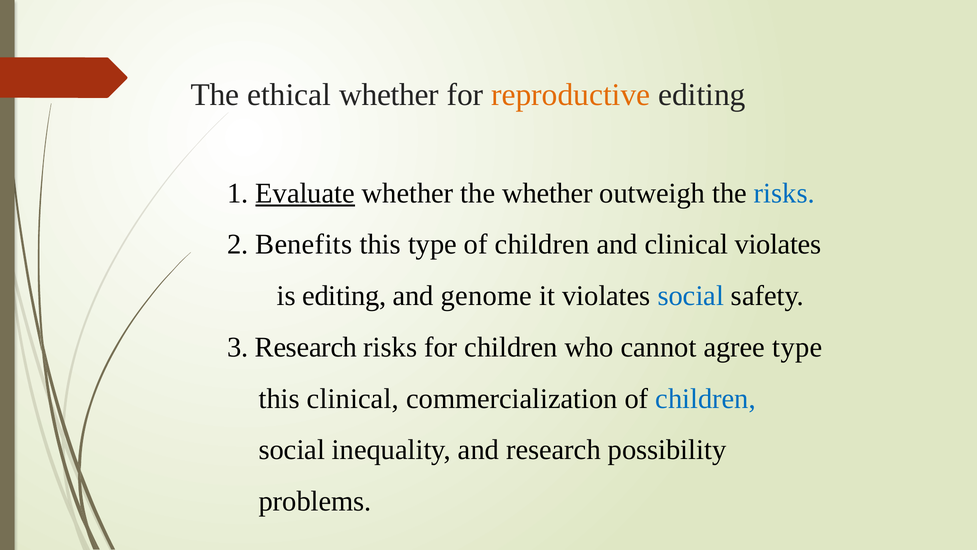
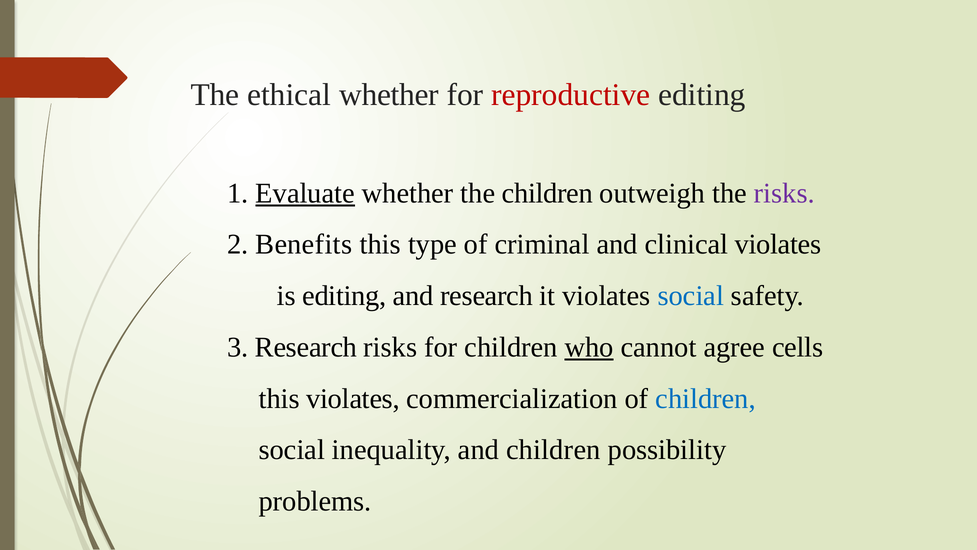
reproductive colour: orange -> red
the whether: whether -> children
risks at (784, 193) colour: blue -> purple
type of children: children -> criminal
and genome: genome -> research
who underline: none -> present
agree type: type -> cells
this clinical: clinical -> violates
and research: research -> children
